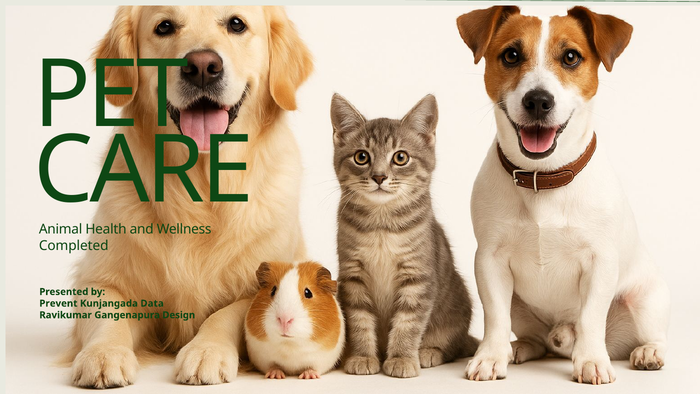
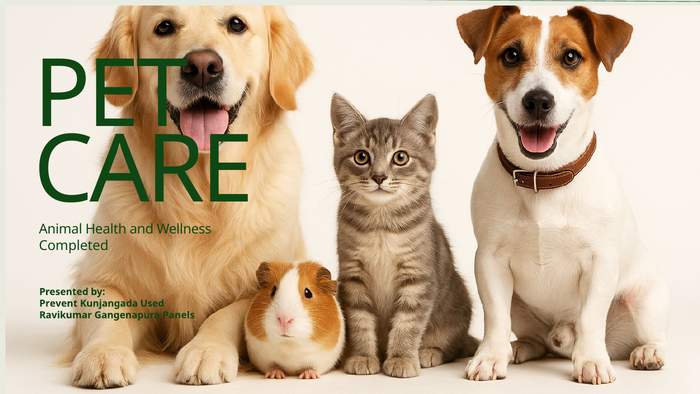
Data: Data -> Used
Design: Design -> Panels
